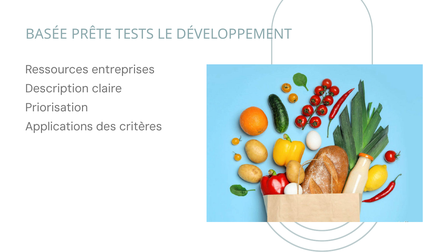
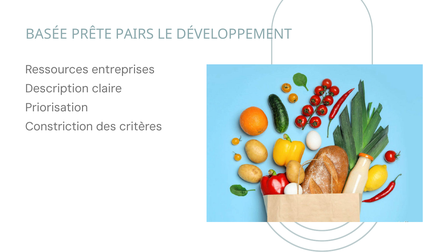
TESTS: TESTS -> PAIRS
Applications: Applications -> Constriction
